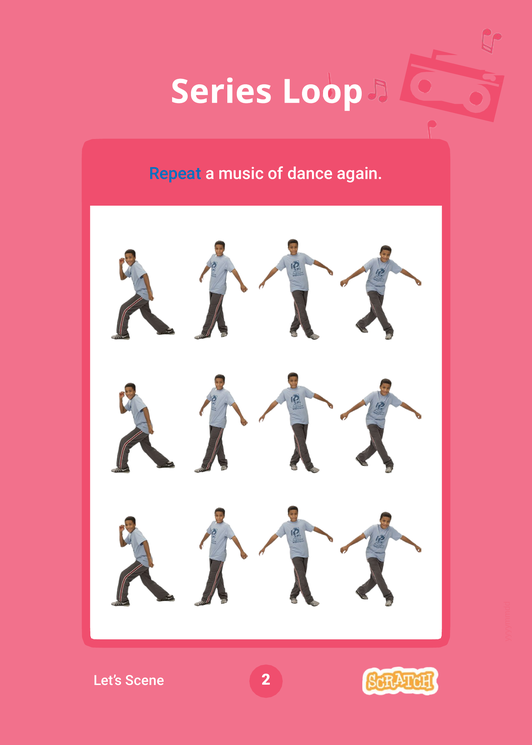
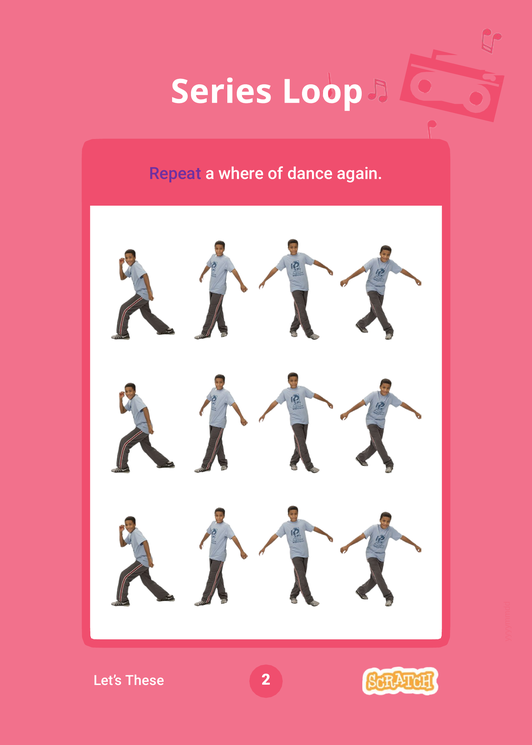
Repeat colour: blue -> purple
music: music -> where
Scene: Scene -> These
